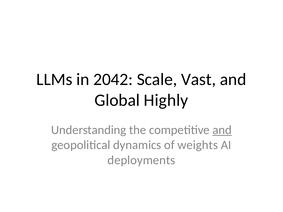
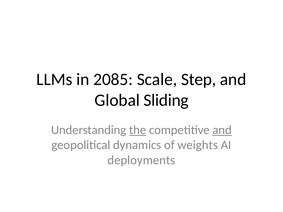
2042: 2042 -> 2085
Vast: Vast -> Step
Highly: Highly -> Sliding
the underline: none -> present
